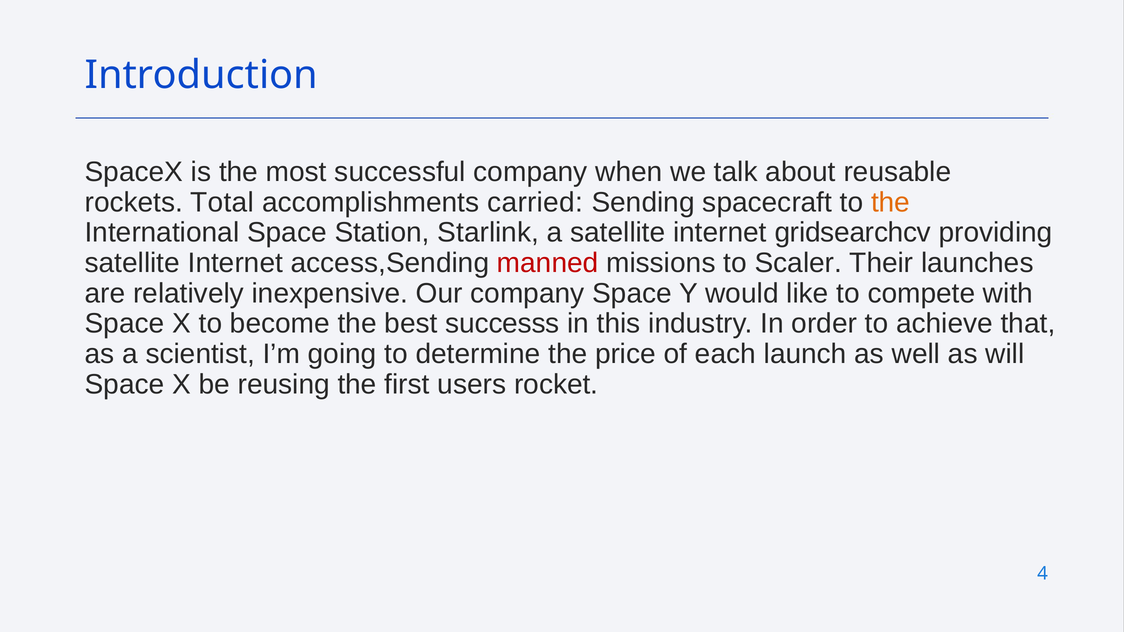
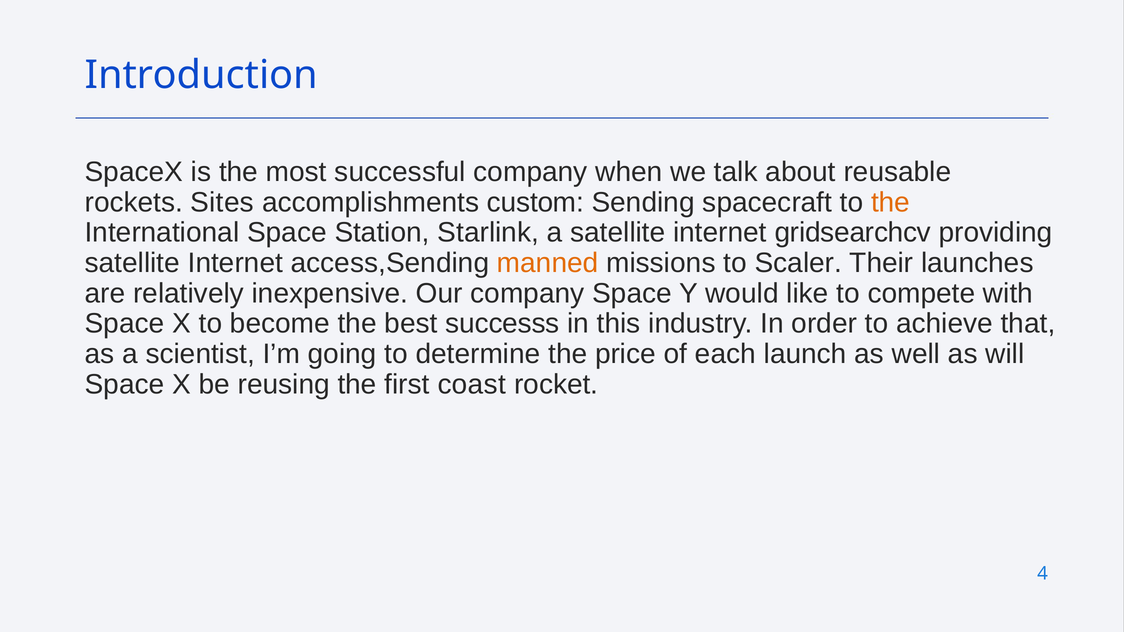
Total: Total -> Sites
carried: carried -> custom
manned colour: red -> orange
users: users -> coast
